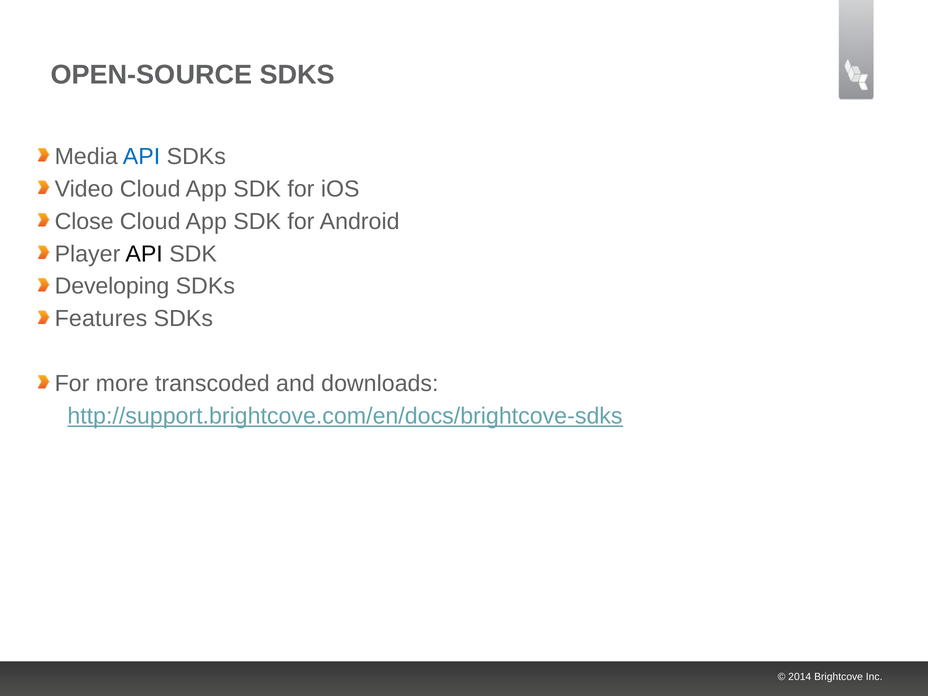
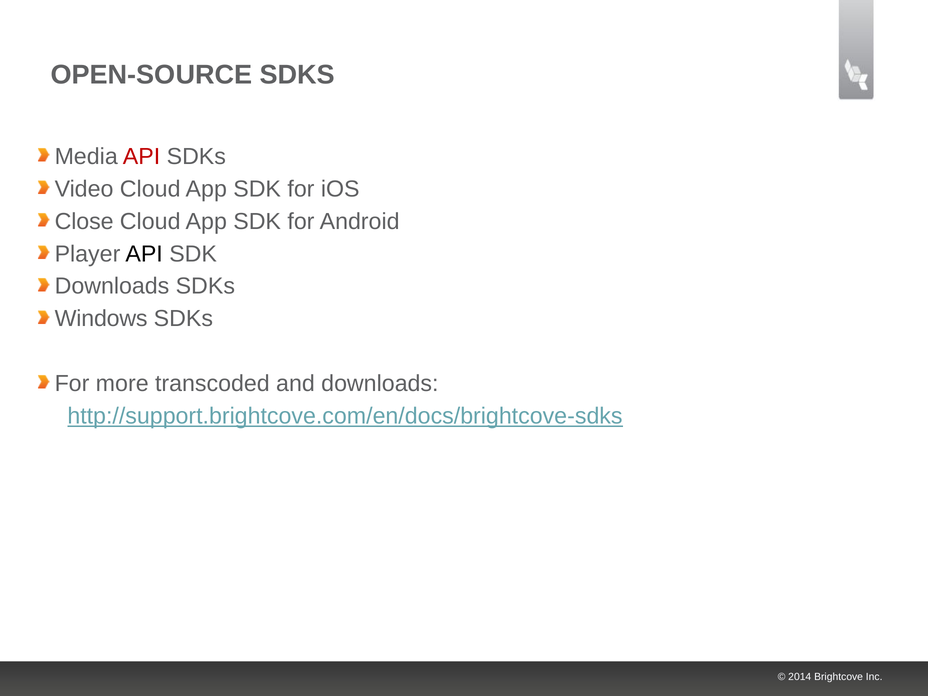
API at (142, 157) colour: blue -> red
Developing at (112, 286): Developing -> Downloads
Features: Features -> Windows
